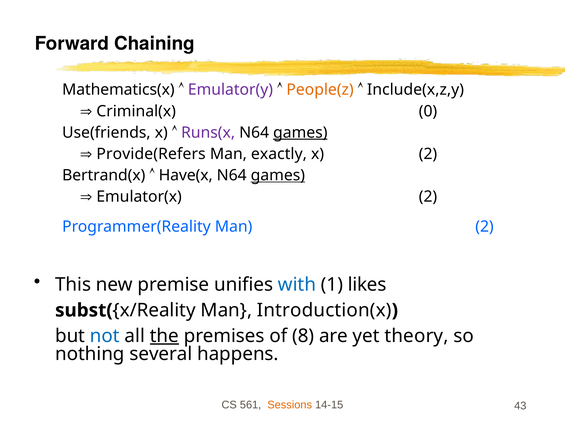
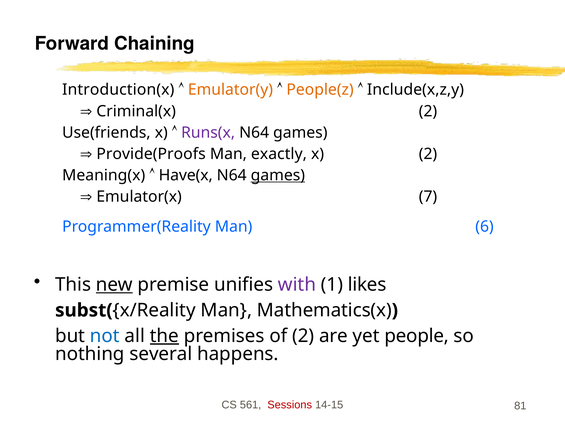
Mathematics(x: Mathematics(x -> Introduction(x
Emulator(y colour: purple -> orange
Criminal(x 0: 0 -> 2
games at (300, 132) underline: present -> none
Provide(Refers: Provide(Refers -> Provide(Proofs
Bertrand(x: Bertrand(x -> Meaning(x
Emulator(x 2: 2 -> 7
Man 2: 2 -> 6
new underline: none -> present
with colour: blue -> purple
Introduction(x: Introduction(x -> Mathematics(x
of 8: 8 -> 2
theory: theory -> people
Sessions colour: orange -> red
43: 43 -> 81
